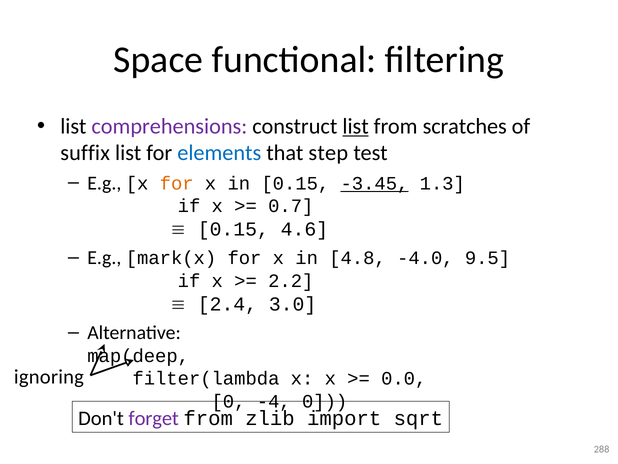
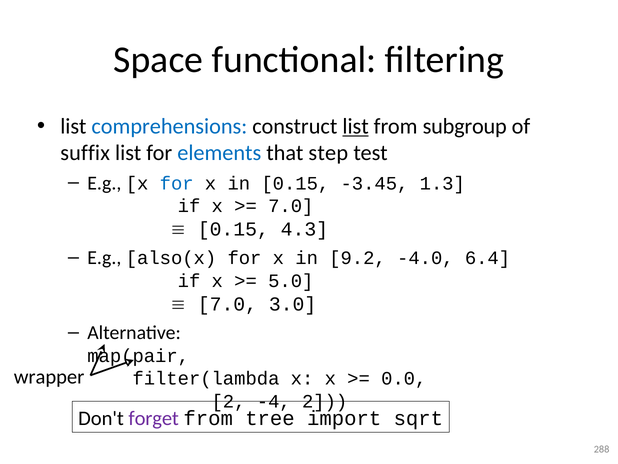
comprehensions colour: purple -> blue
scratches: scratches -> subgroup
for at (177, 183) colour: orange -> blue
-3.45 underline: present -> none
0.7 at (291, 206): 0.7 -> 7.0
4.6: 4.6 -> 4.3
mark(x: mark(x -> also(x
4.8: 4.8 -> 9.2
9.5: 9.5 -> 6.4
2.2: 2.2 -> 5.0
2.4 at (227, 304): 2.4 -> 7.0
map(deep: map(deep -> map(pair
ignoring: ignoring -> wrapper
0 at (229, 401): 0 -> 2
-4 0: 0 -> 2
zlib: zlib -> tree
